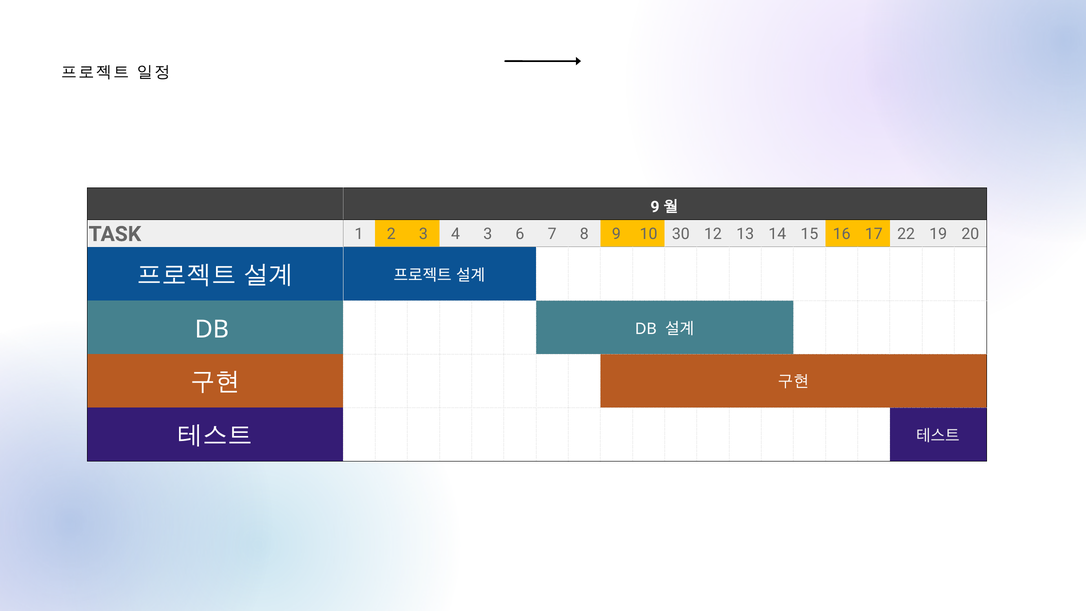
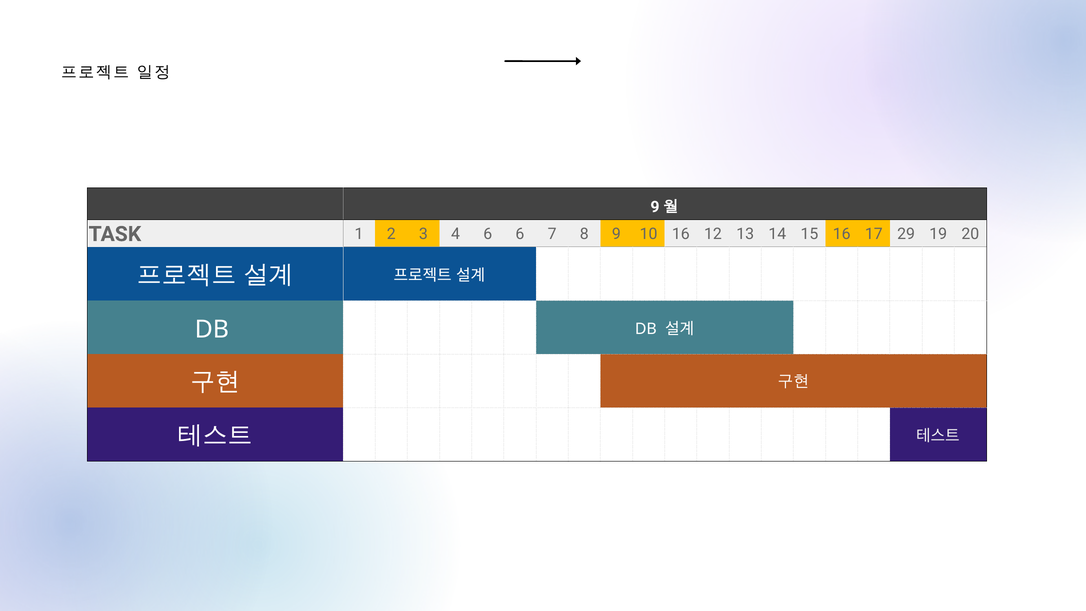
4 3: 3 -> 6
10 30: 30 -> 16
22: 22 -> 29
